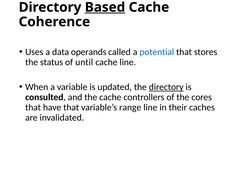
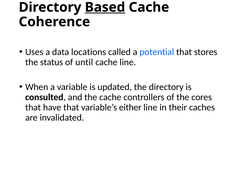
operands: operands -> locations
directory at (166, 87) underline: present -> none
range: range -> either
